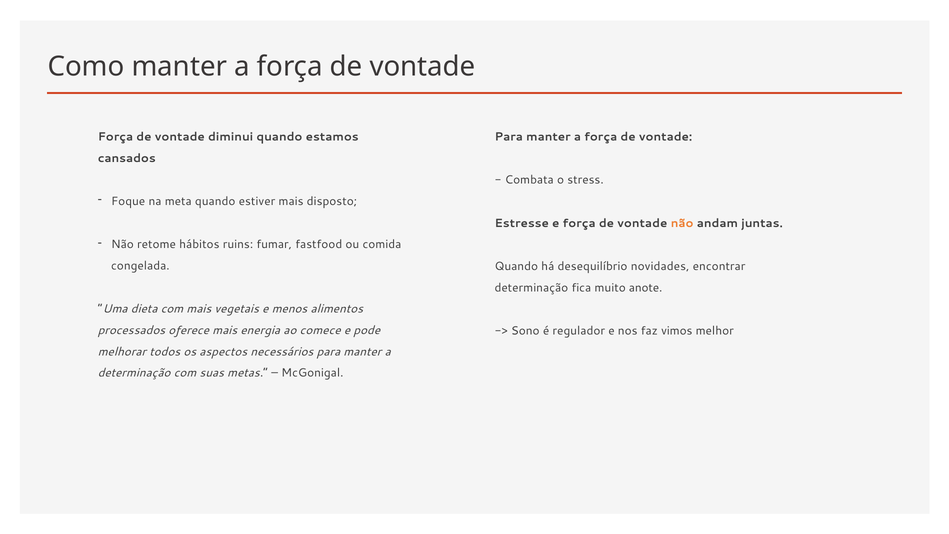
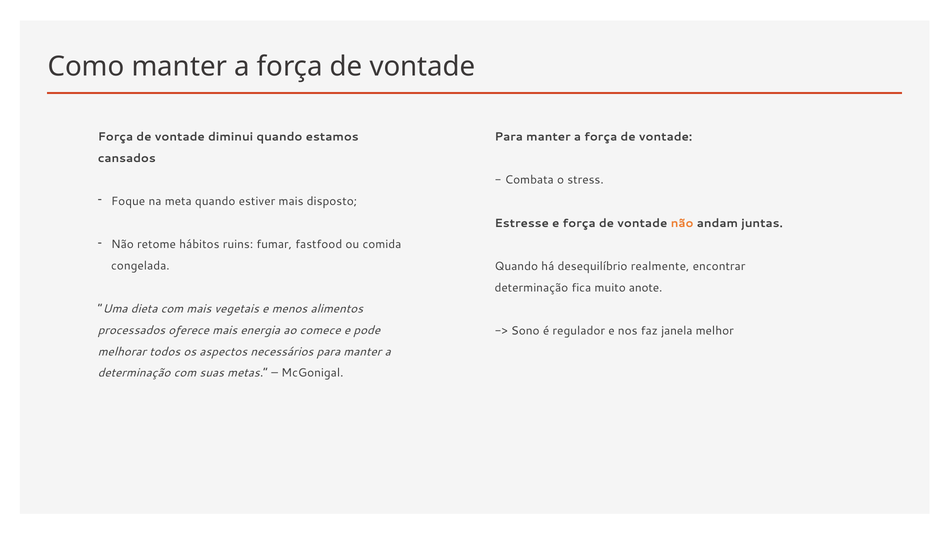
novidades: novidades -> realmente
vimos: vimos -> janela
